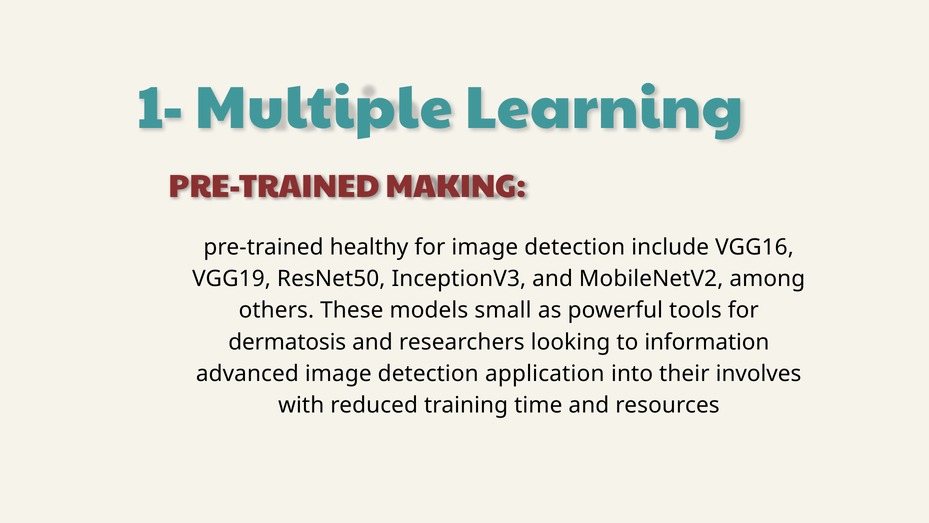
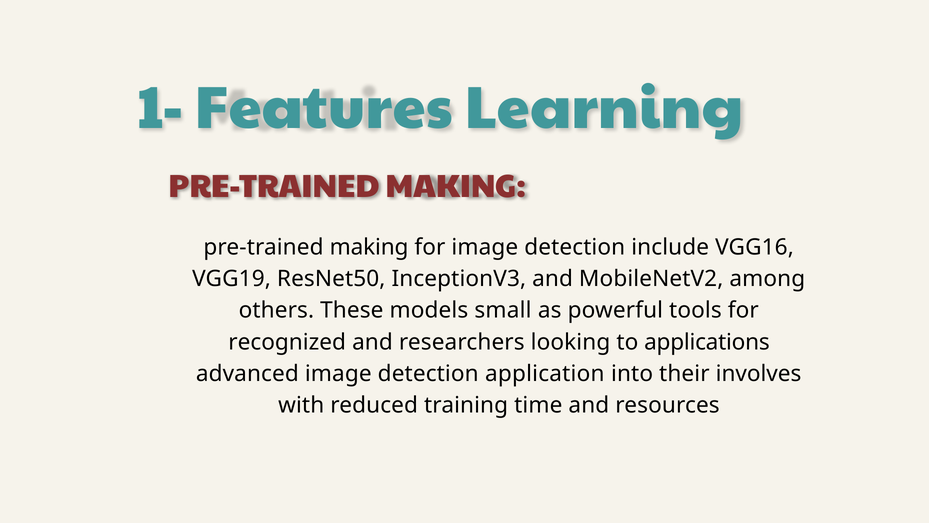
Multiple: Multiple -> Features
healthy at (369, 247): healthy -> making
dermatosis: dermatosis -> recognized
information: information -> applications
